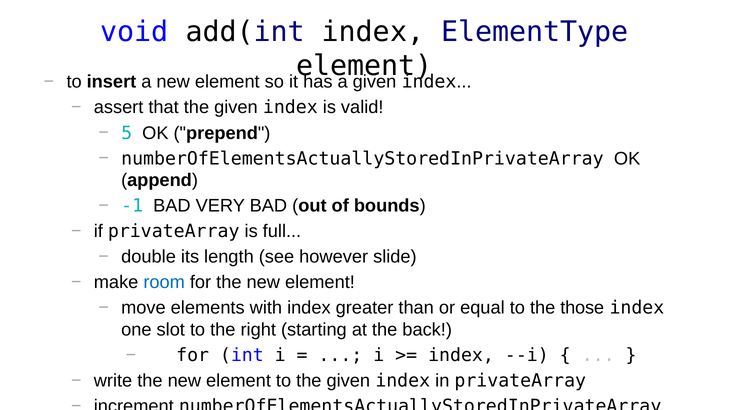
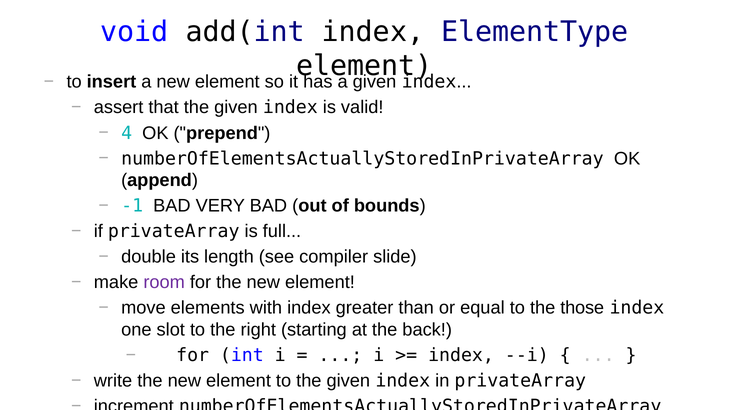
5: 5 -> 4
however: however -> compiler
room colour: blue -> purple
